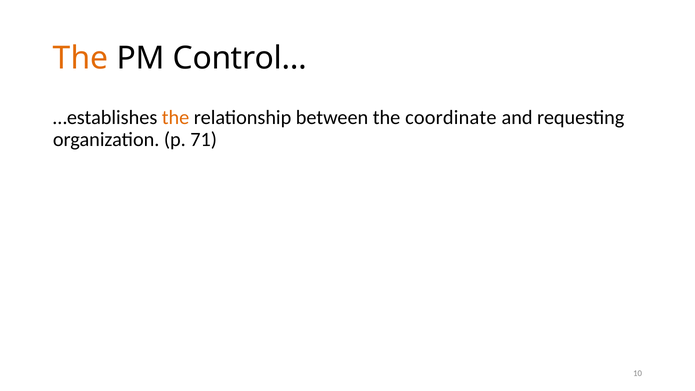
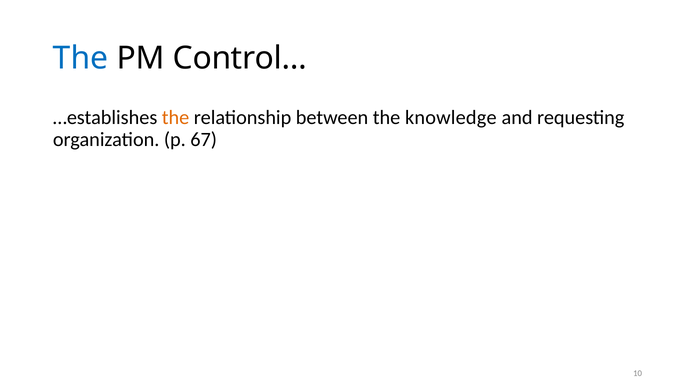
The at (81, 58) colour: orange -> blue
coordinate: coordinate -> knowledge
71: 71 -> 67
